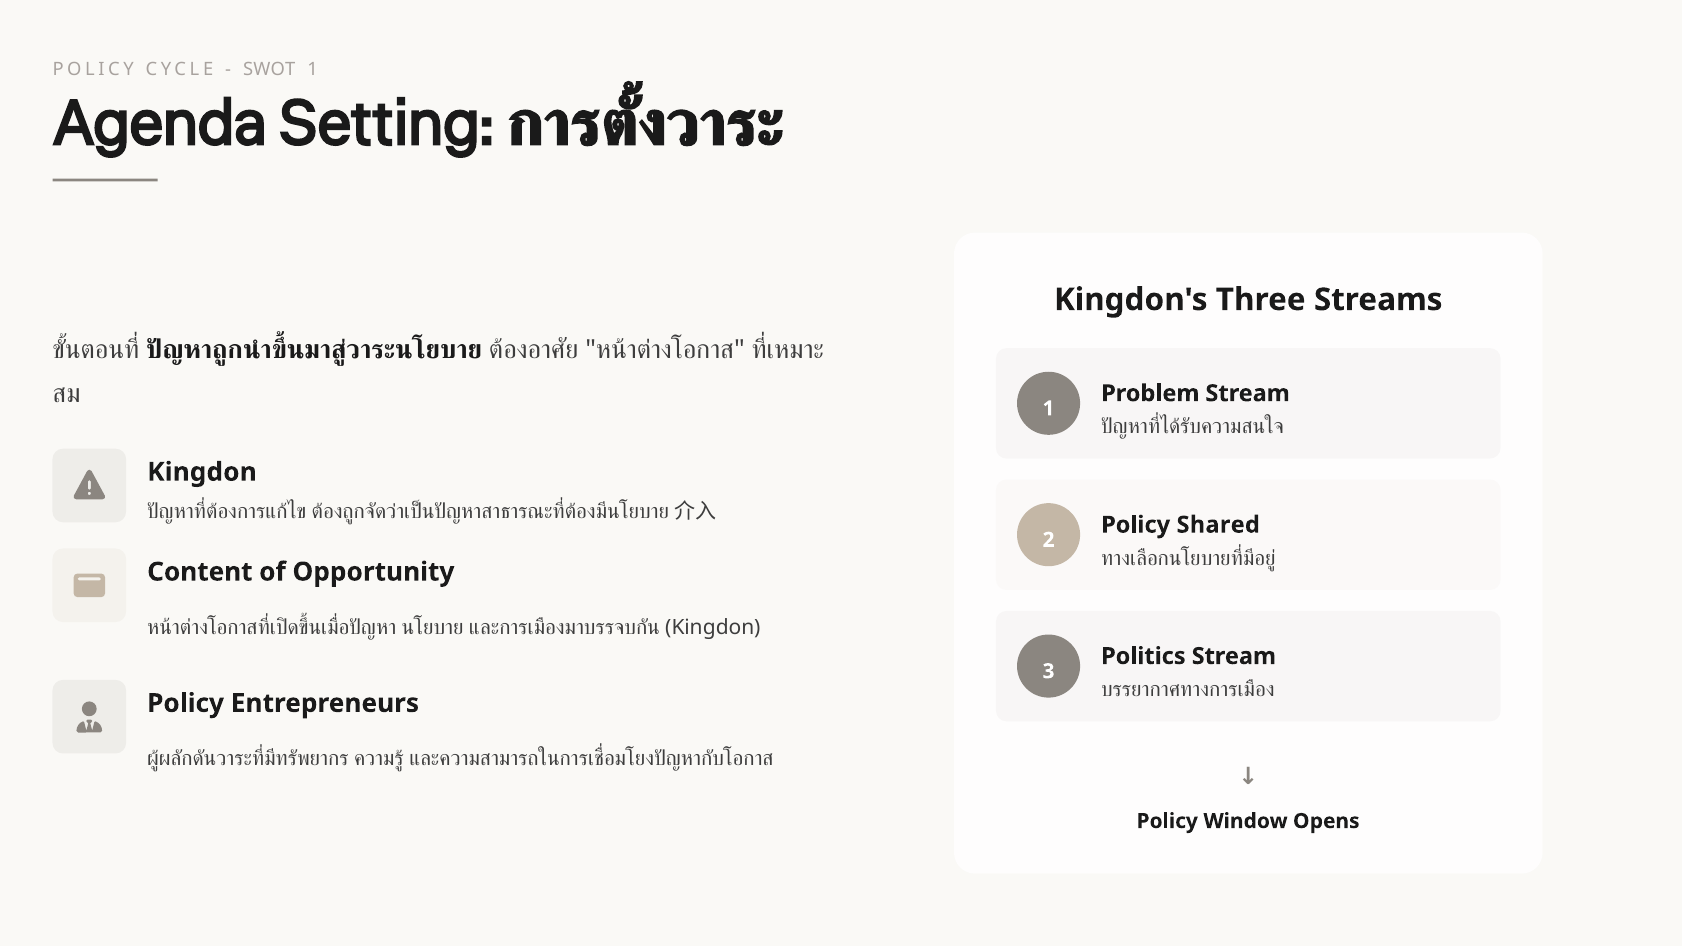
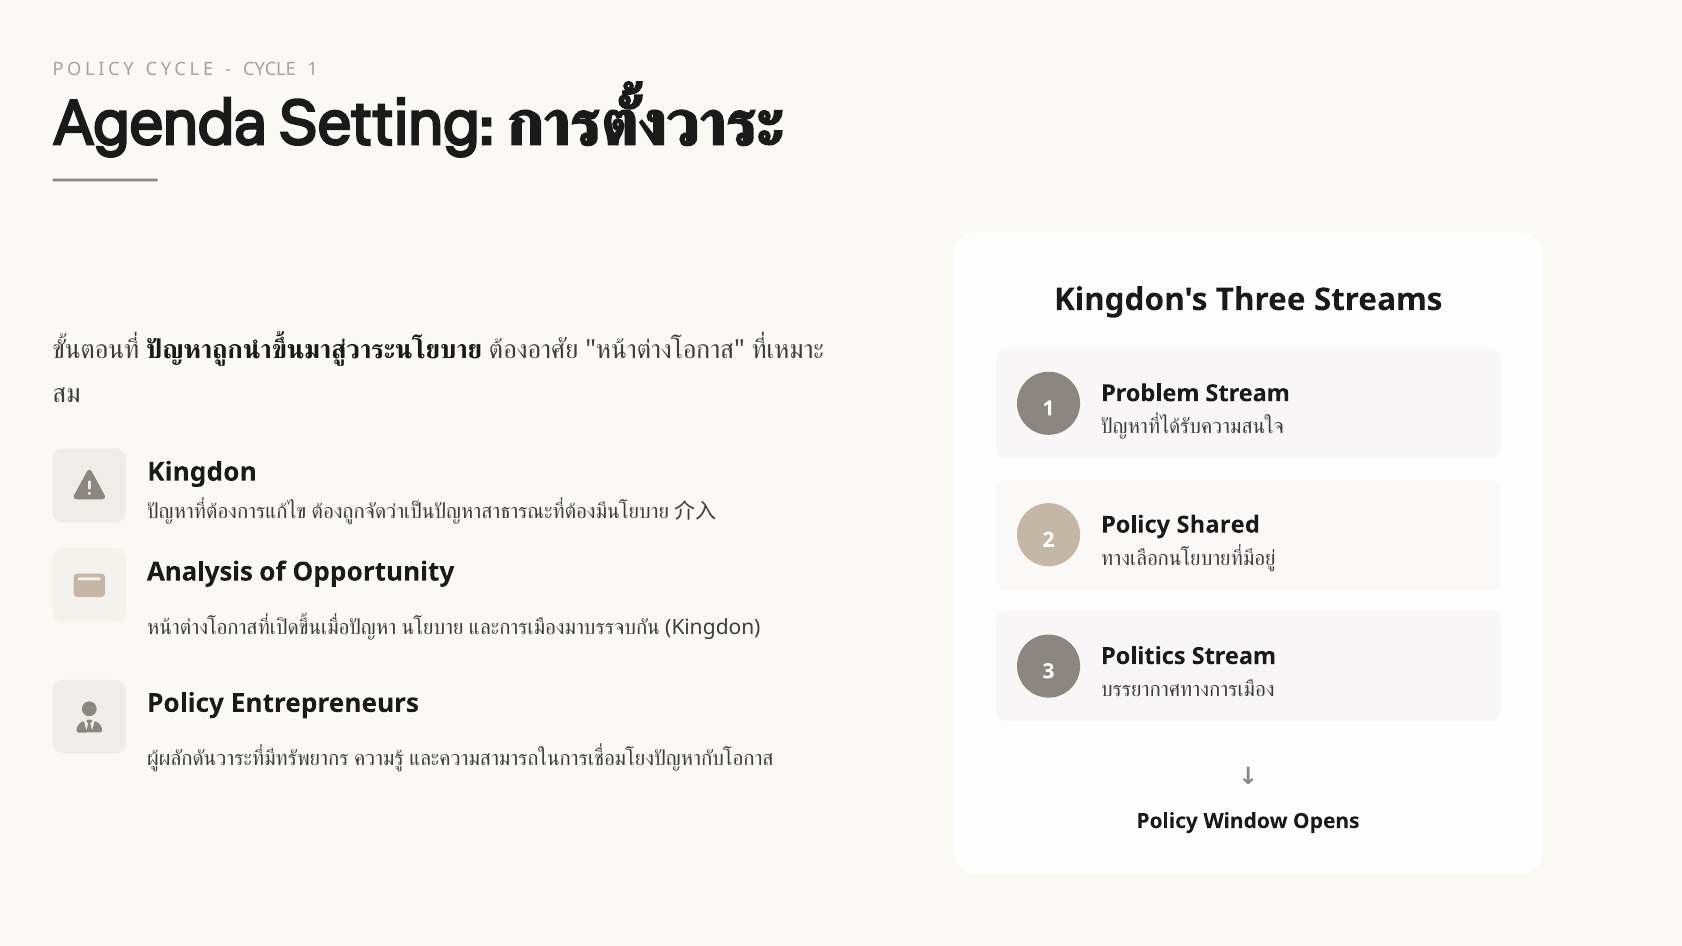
SWOT at (269, 69): SWOT -> CYCLE
Content: Content -> Analysis
